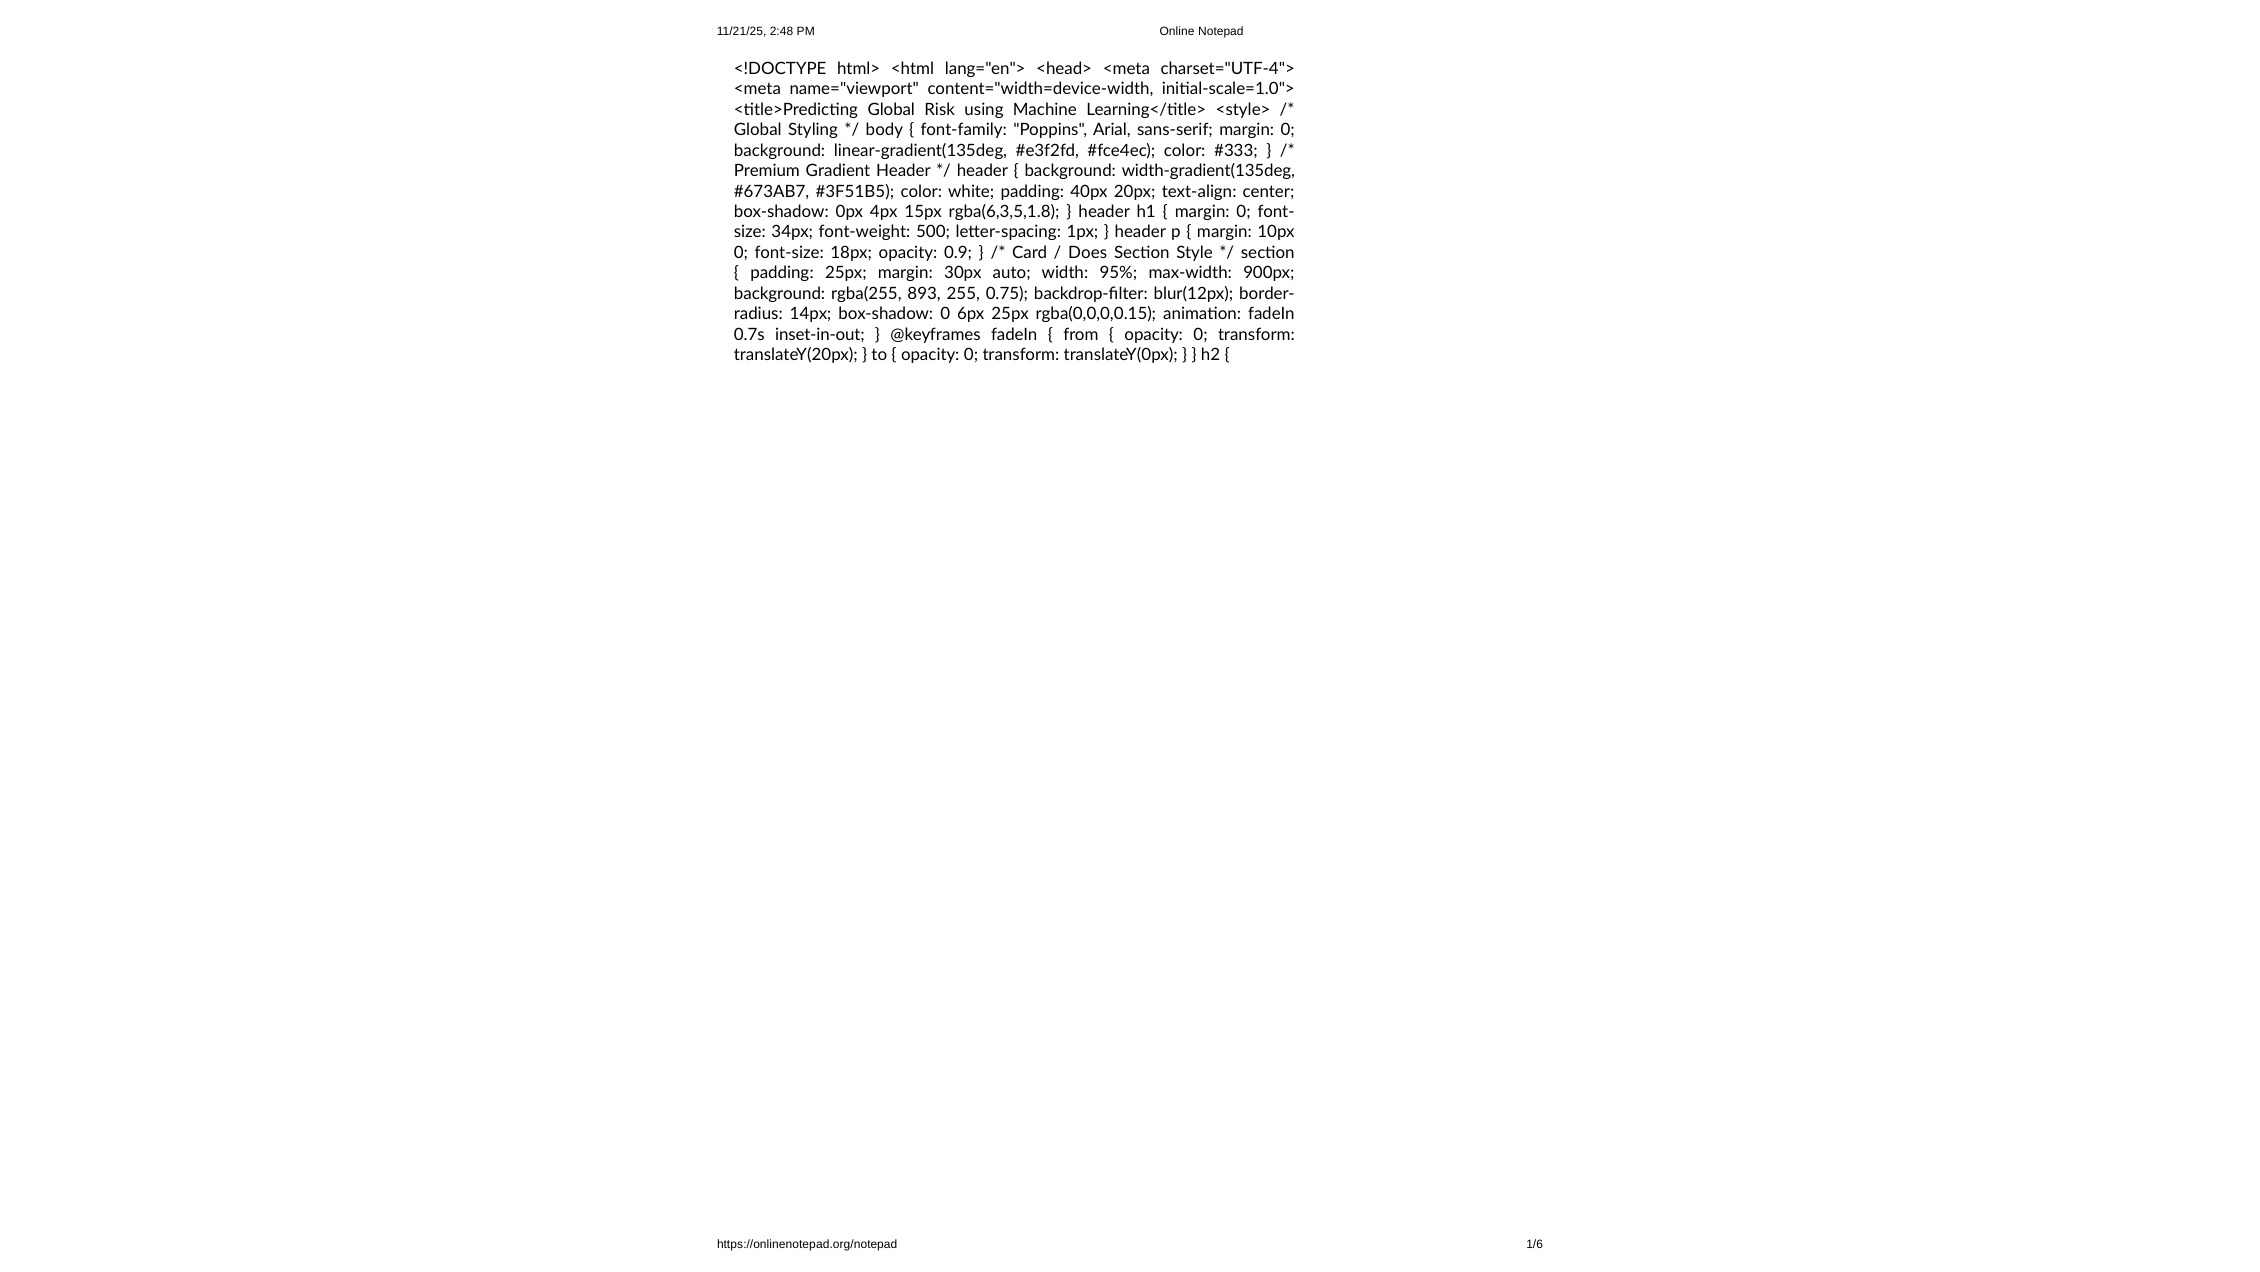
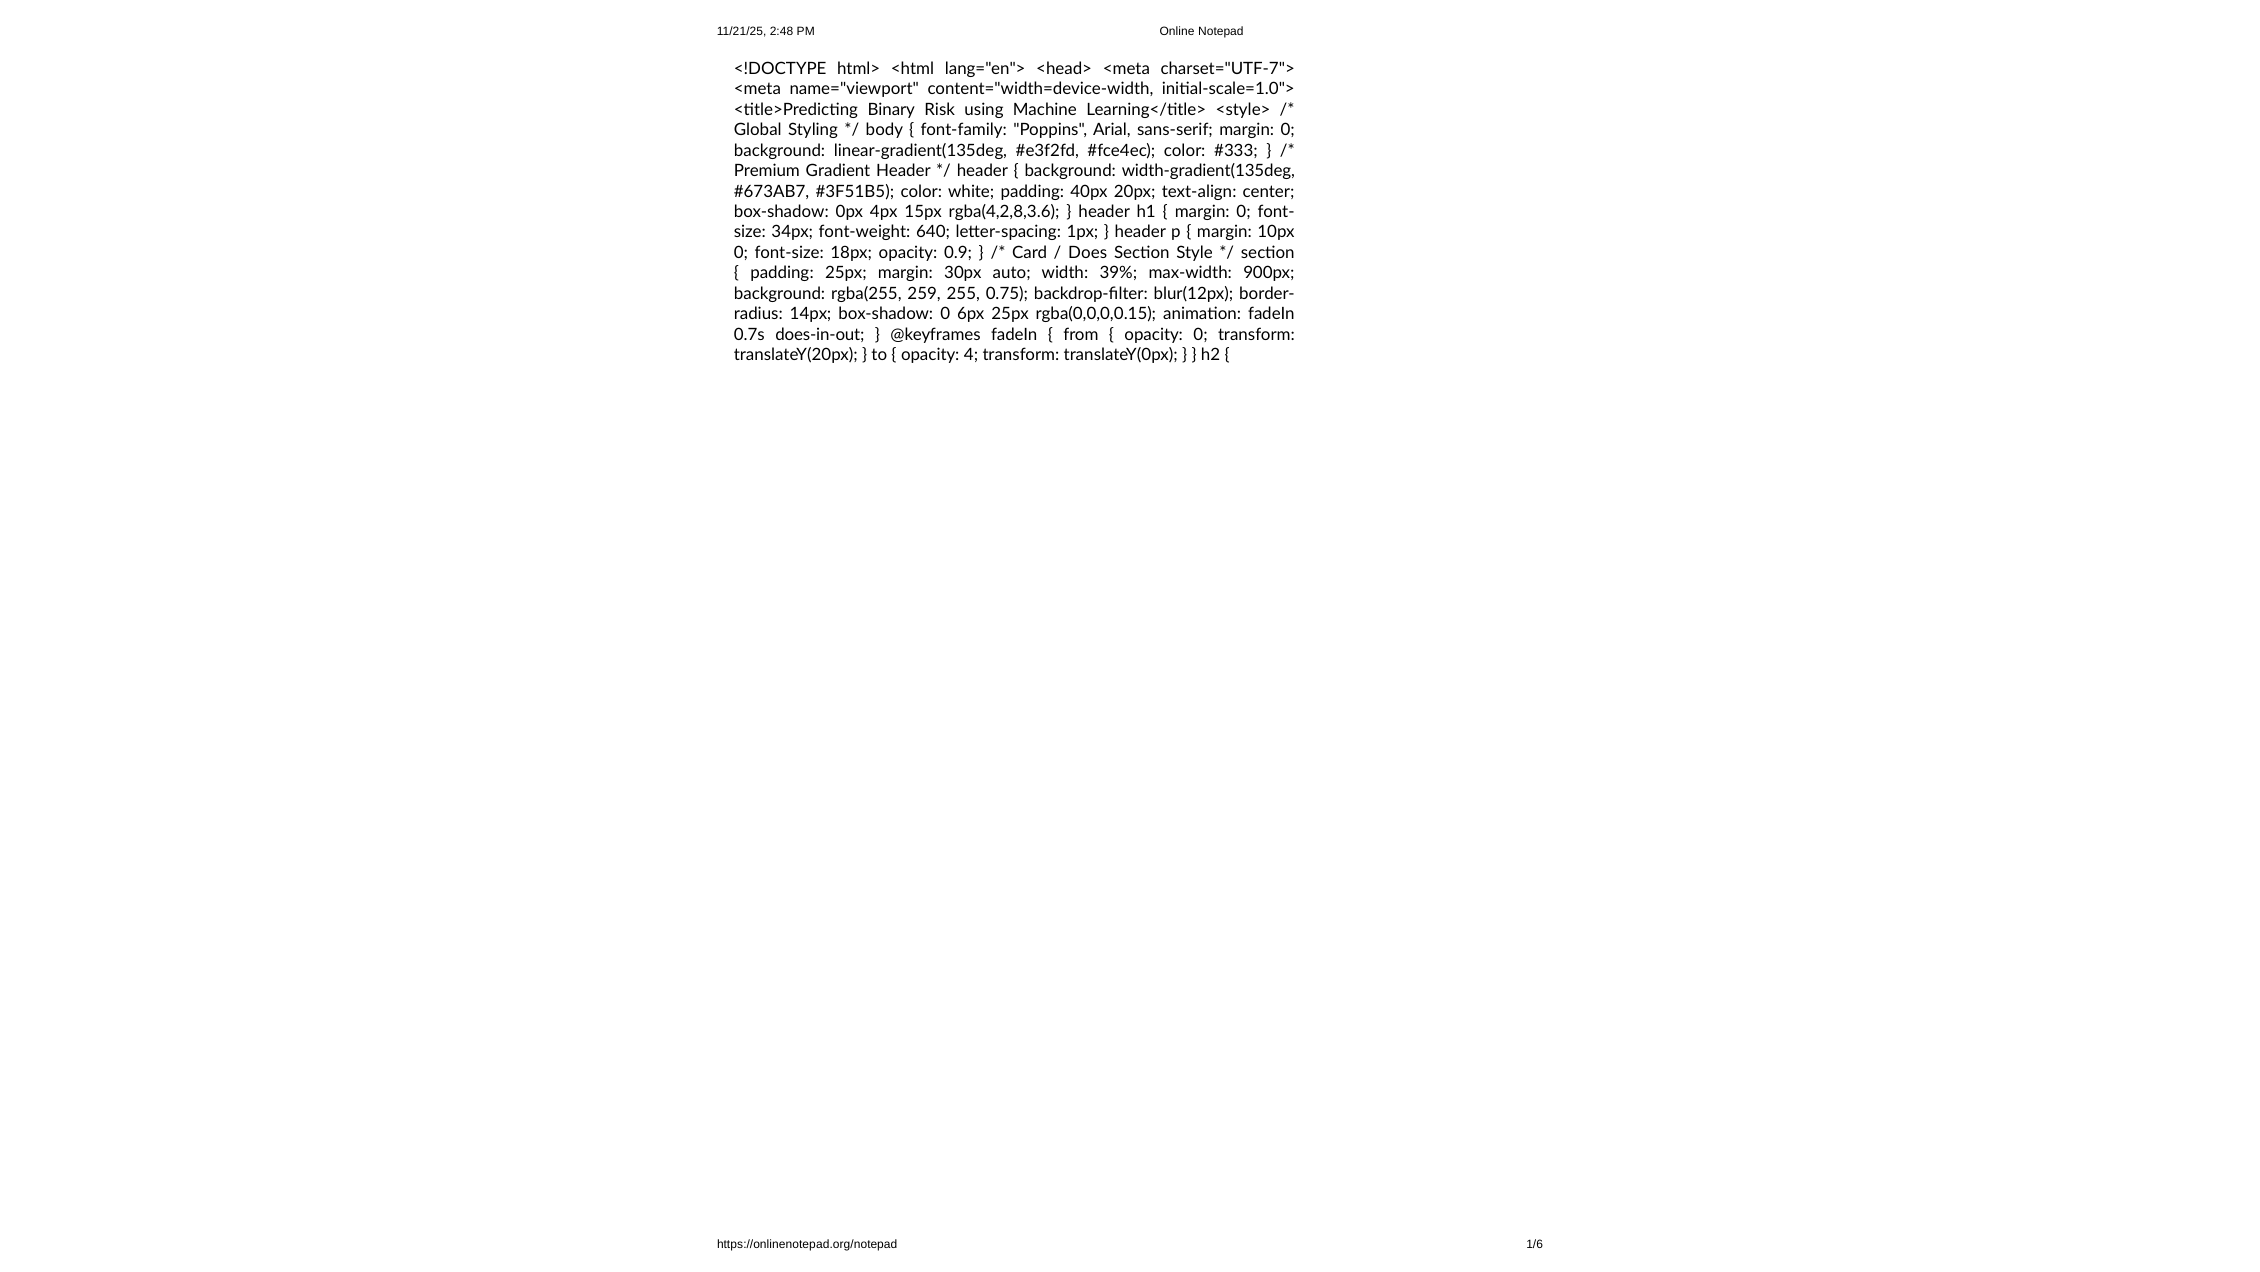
charset="UTF-4">: charset="UTF-4"> -> charset="UTF-7">
<title>Predicting Global: Global -> Binary
rgba(6,3,5,1.8: rgba(6,3,5,1.8 -> rgba(4,2,8,3.6
500: 500 -> 640
95%: 95% -> 39%
893: 893 -> 259
inset-in-out: inset-in-out -> does-in-out
0 at (971, 355): 0 -> 4
